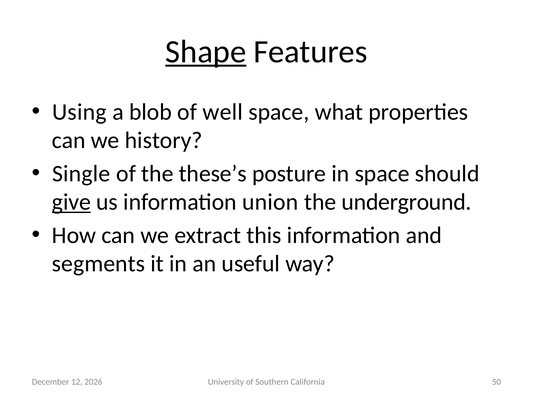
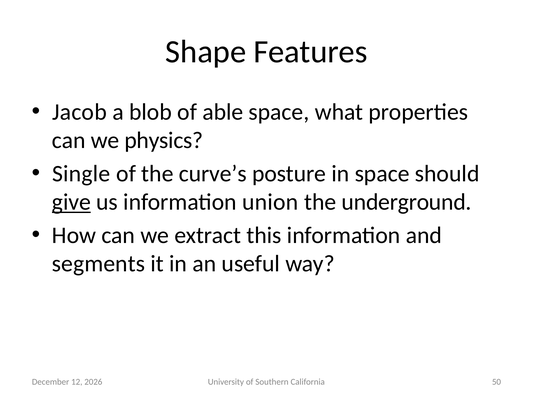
Shape underline: present -> none
Using: Using -> Jacob
well: well -> able
history: history -> physics
these’s: these’s -> curve’s
